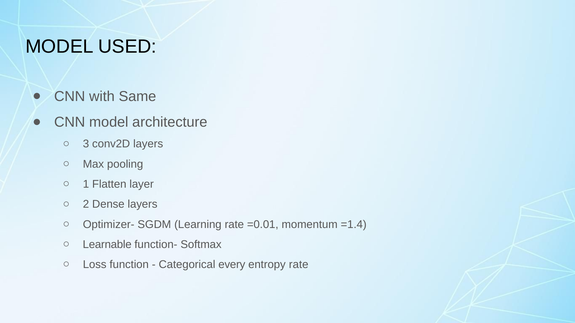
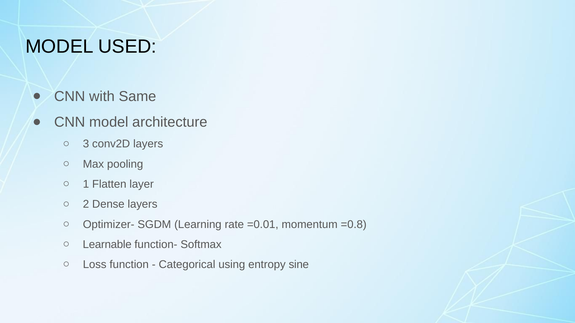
=1.4: =1.4 -> =0.8
every: every -> using
entropy rate: rate -> sine
